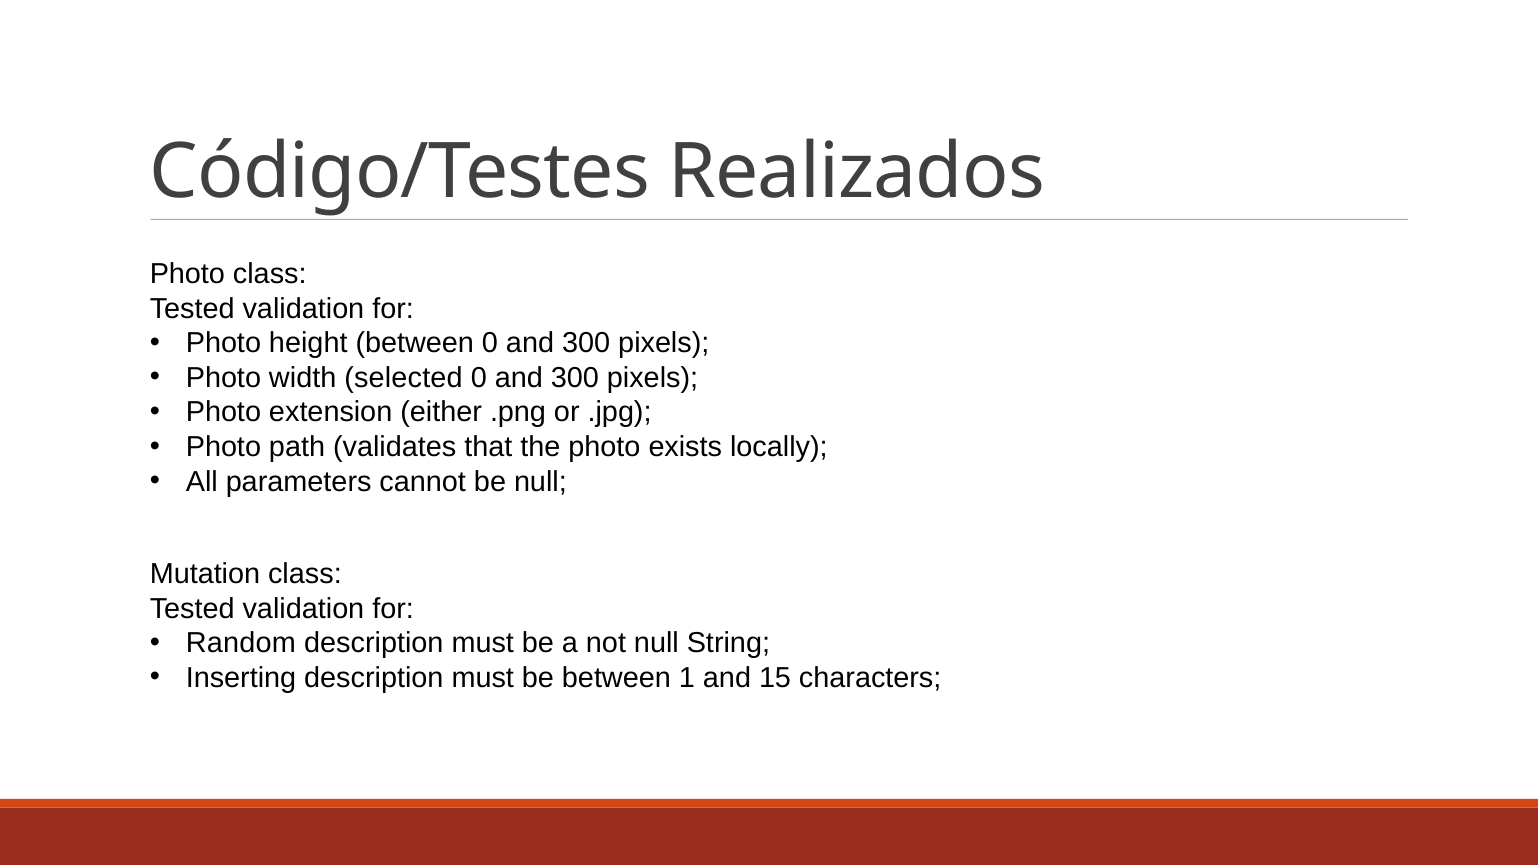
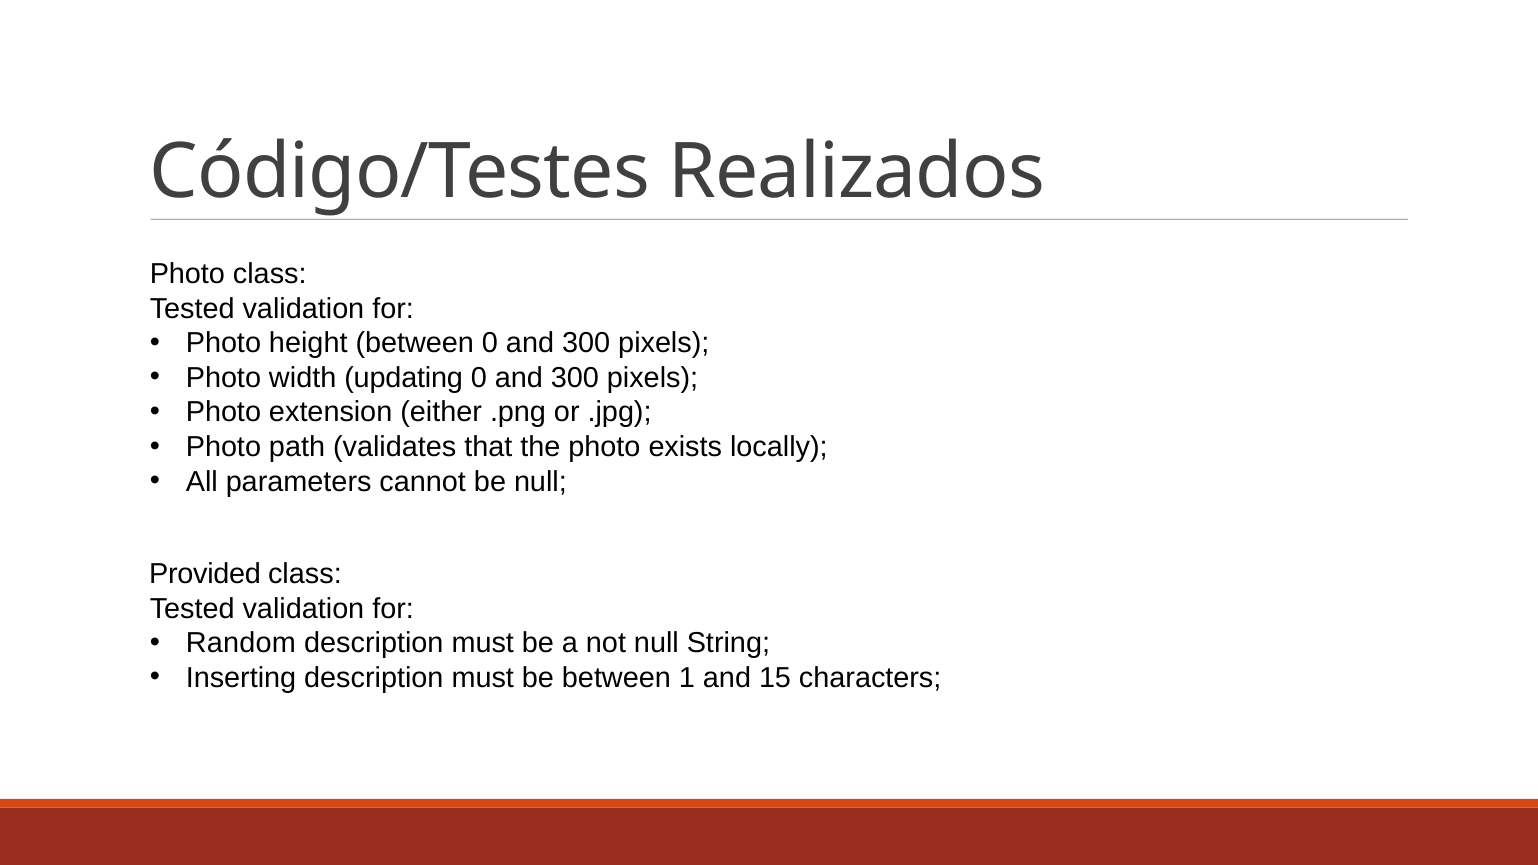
selected: selected -> updating
Mutation: Mutation -> Provided
